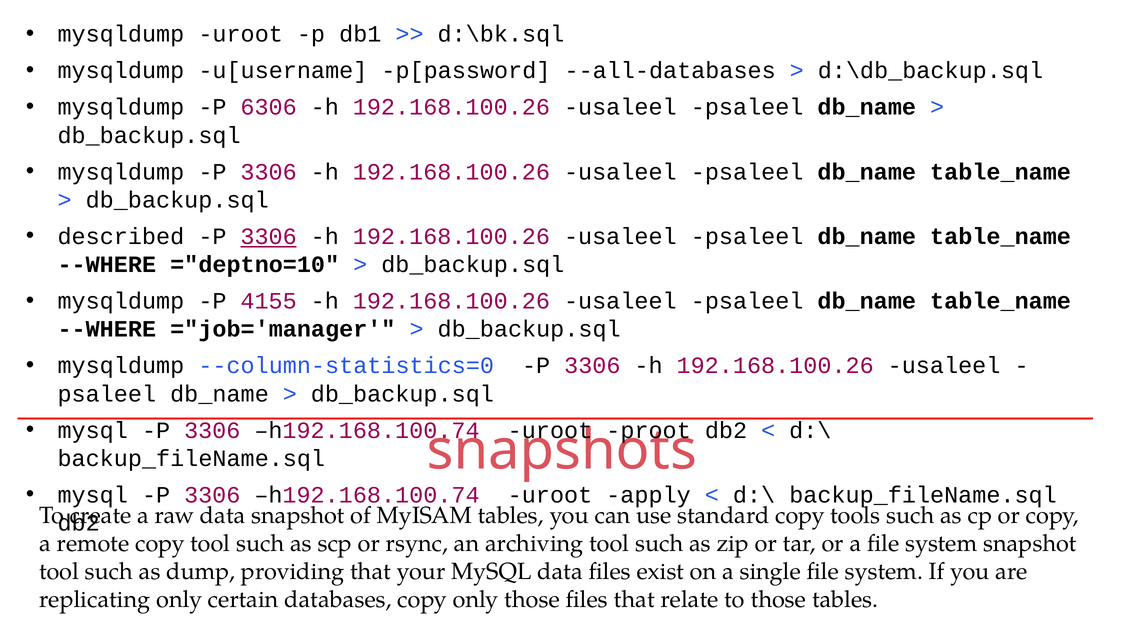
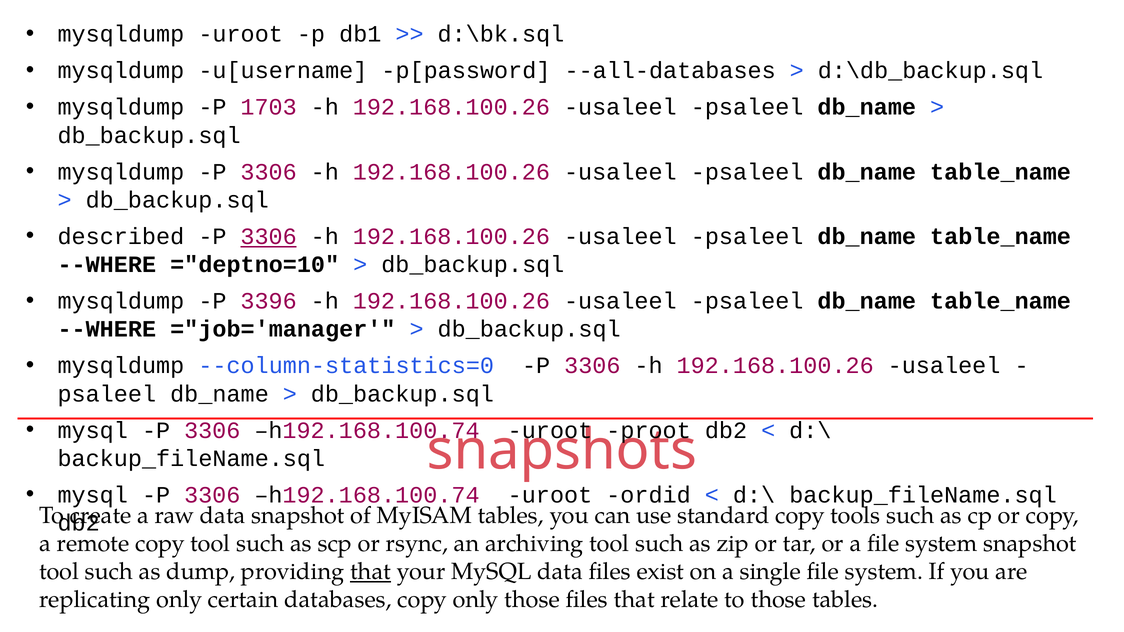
6306: 6306 -> 1703
4155: 4155 -> 3396
apply: apply -> ordid
that at (371, 572) underline: none -> present
